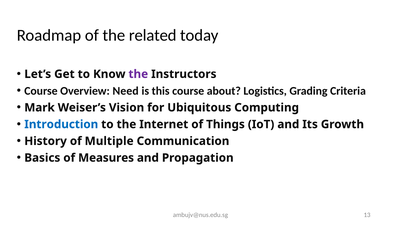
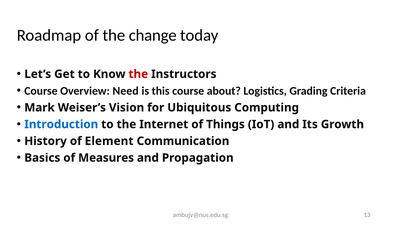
related: related -> change
the at (138, 74) colour: purple -> red
Multiple: Multiple -> Element
